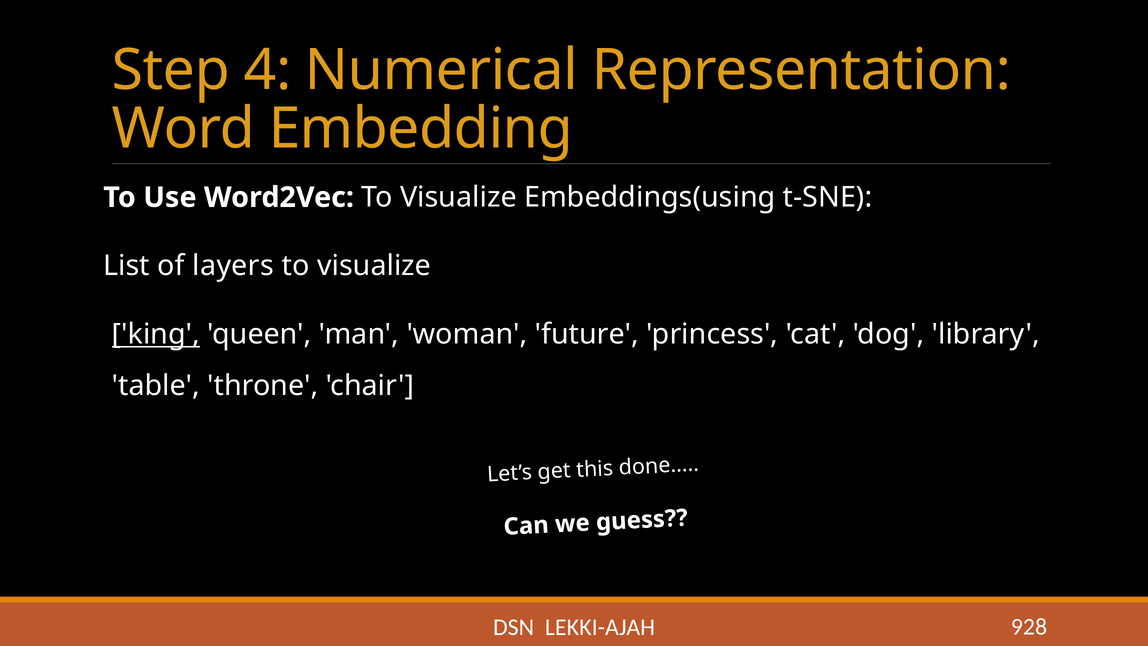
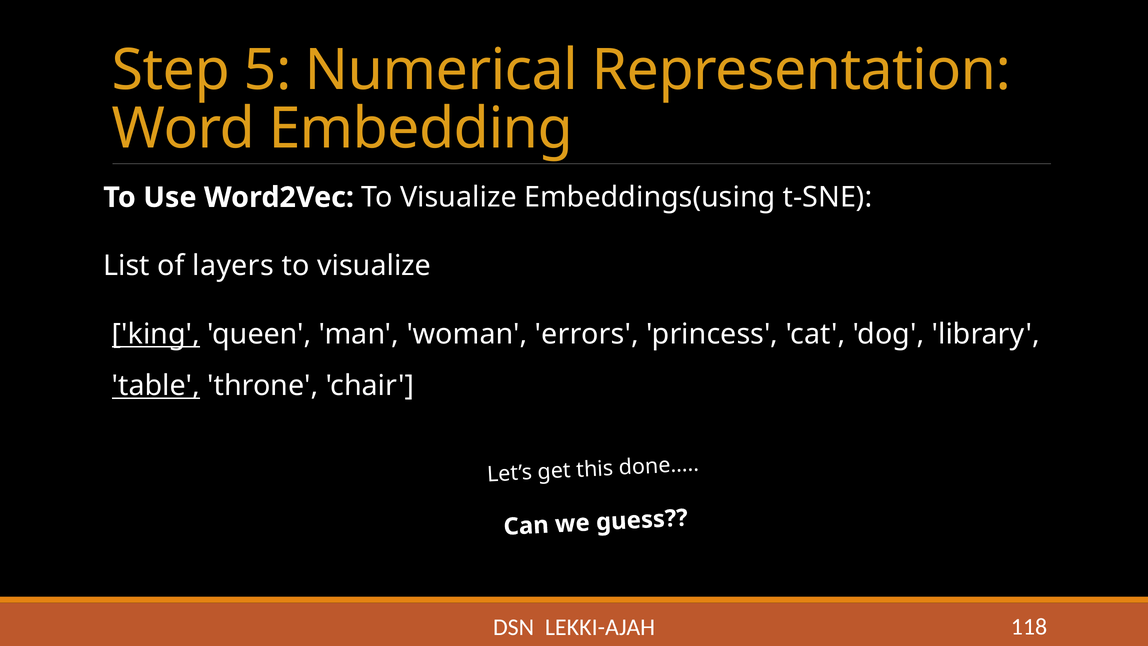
4: 4 -> 5
future: future -> errors
table underline: none -> present
928: 928 -> 118
